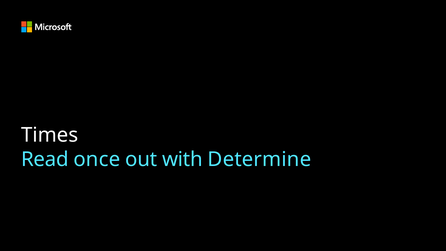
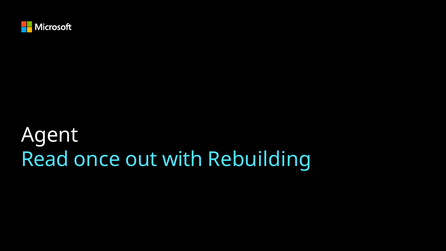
Times: Times -> Agent
Determine: Determine -> Rebuilding
